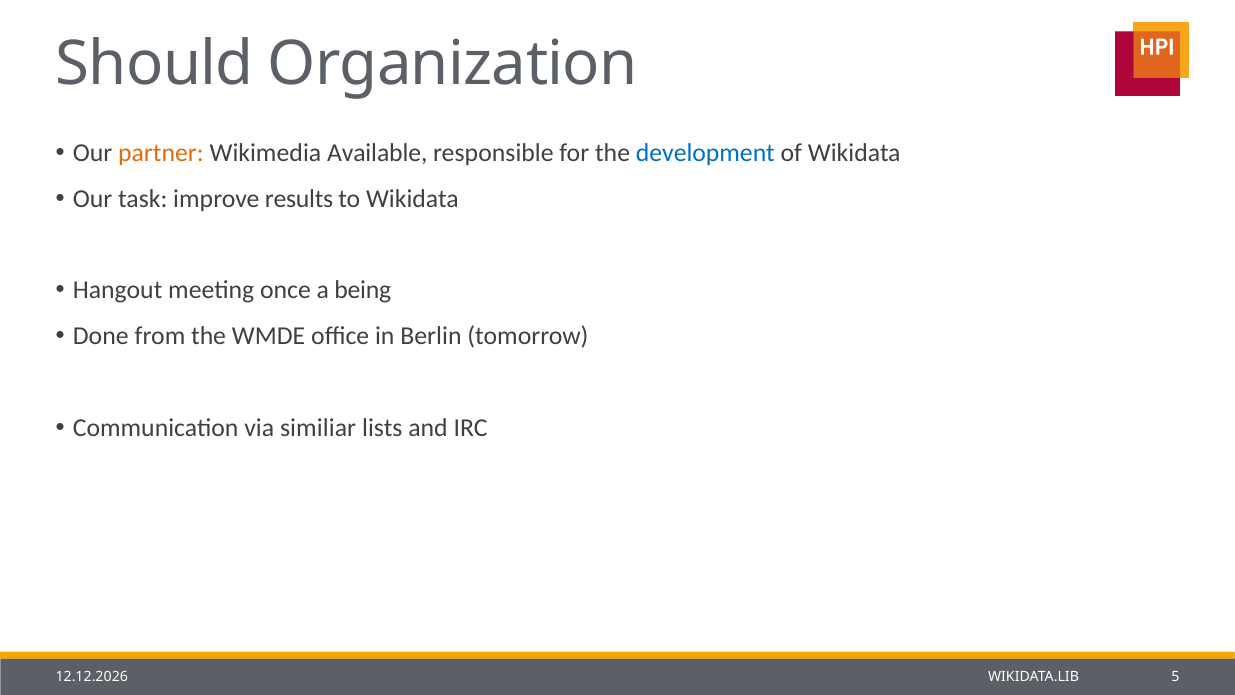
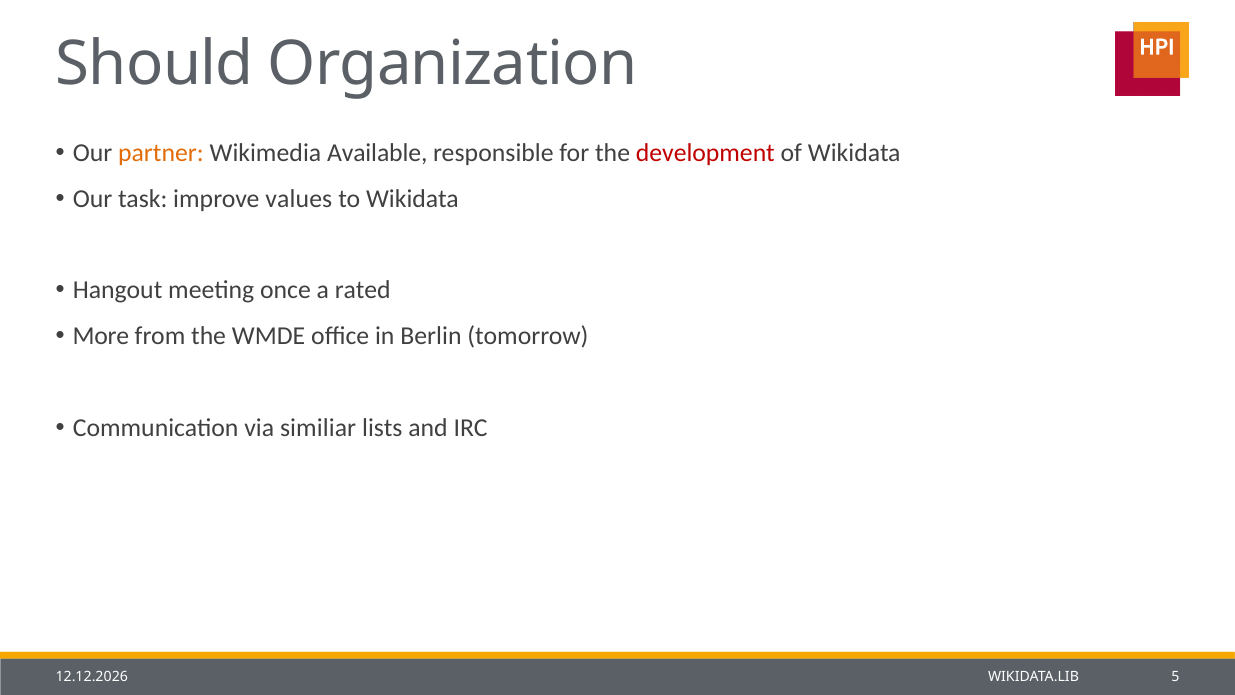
development colour: blue -> red
results: results -> values
being: being -> rated
Done: Done -> More
